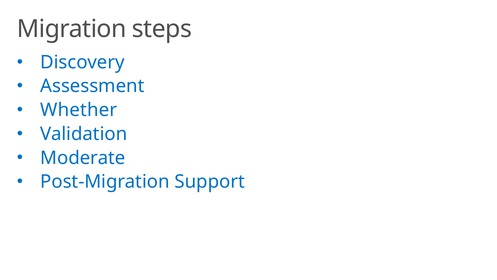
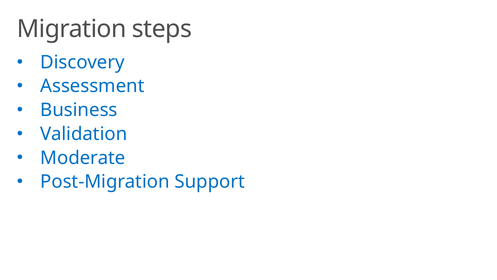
Whether: Whether -> Business
